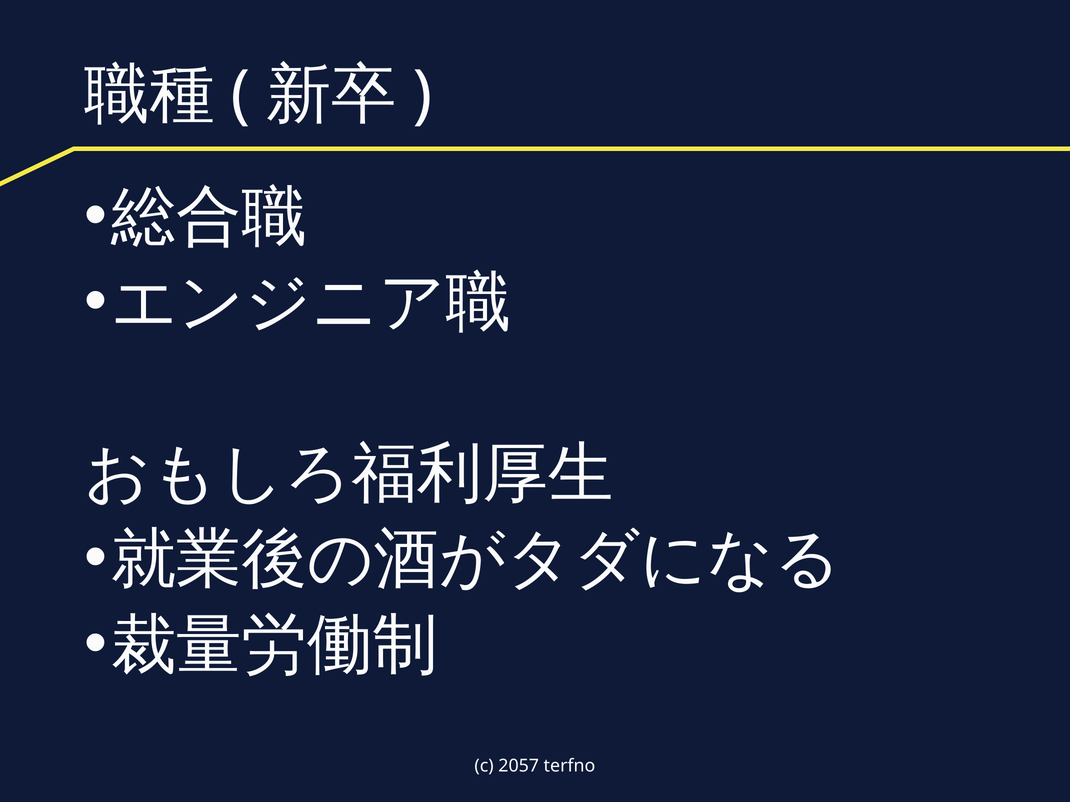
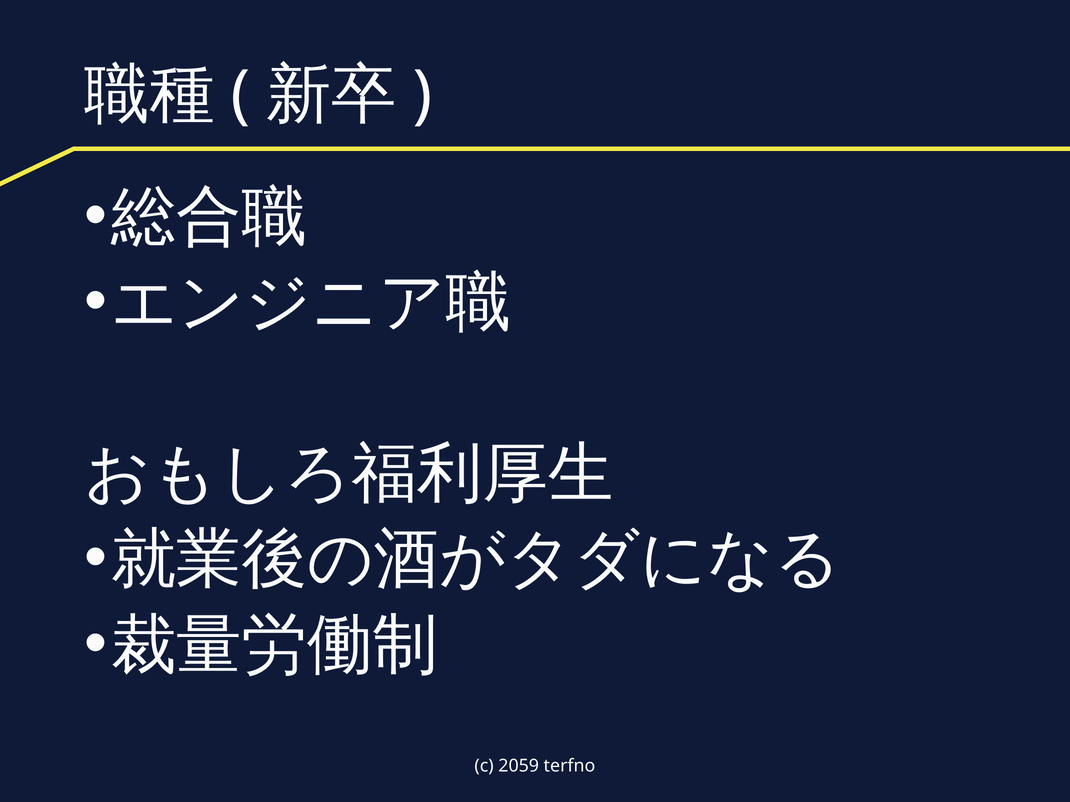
2057: 2057 -> 2059
